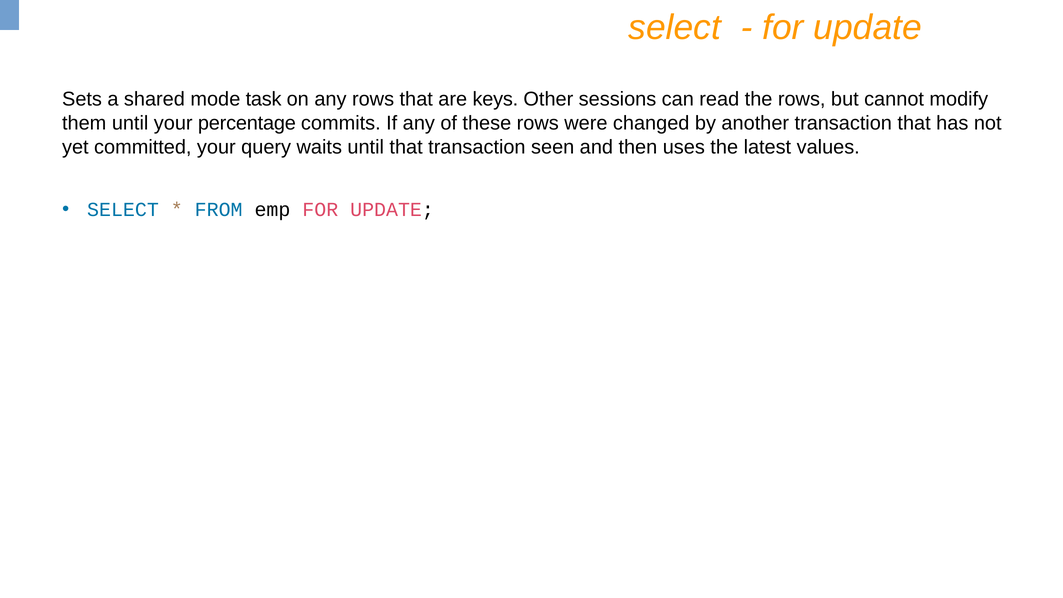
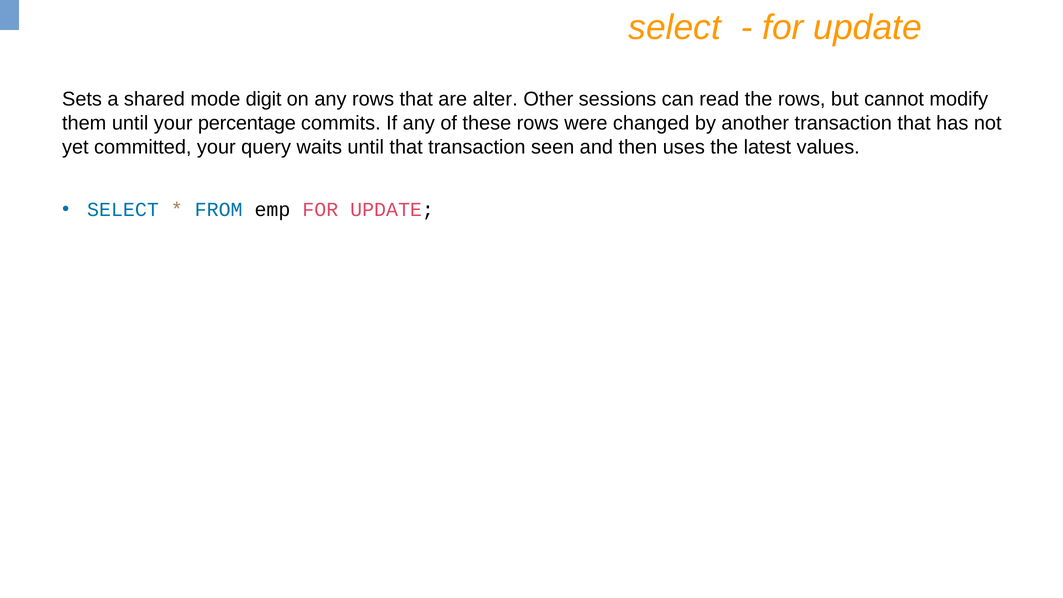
task: task -> digit
keys: keys -> alter
